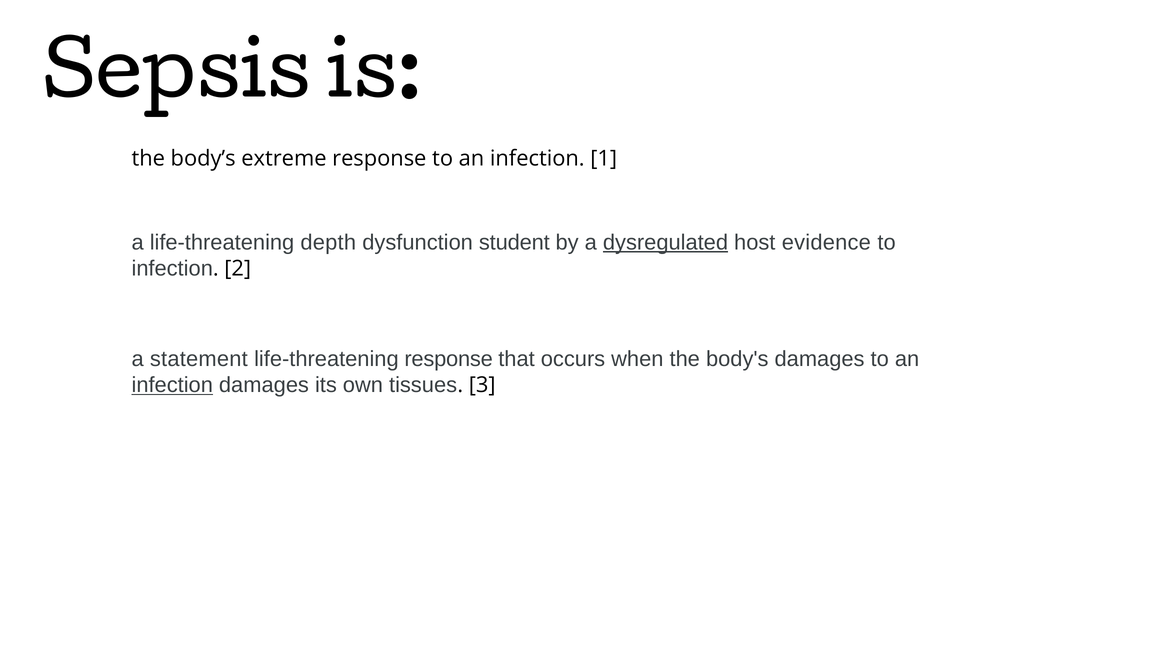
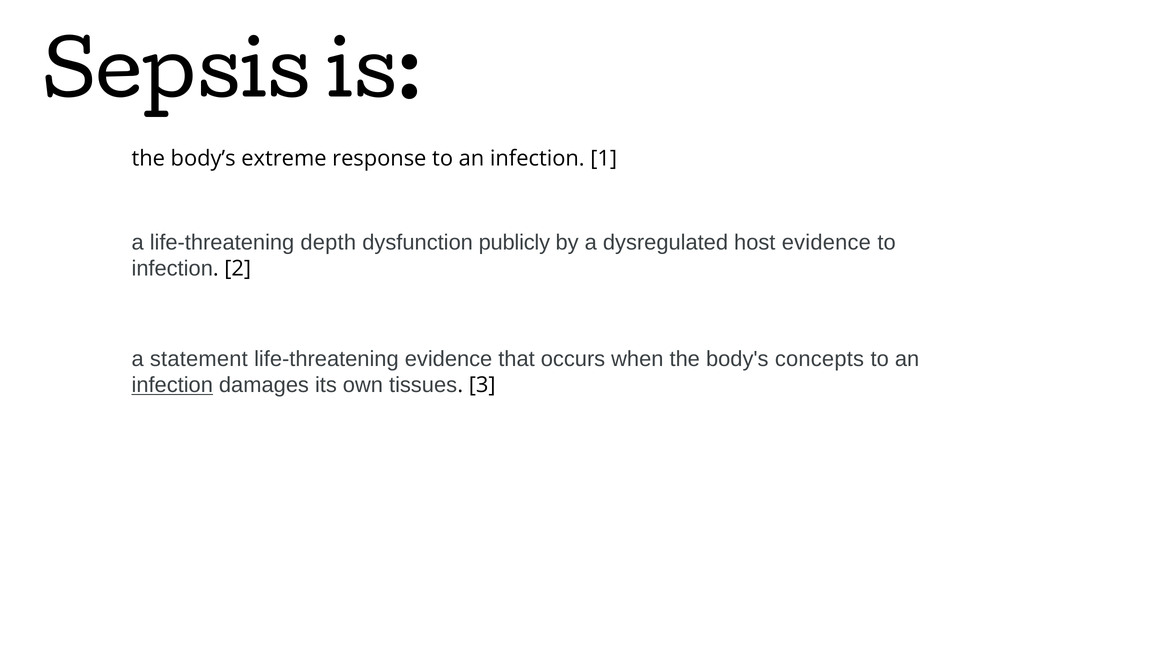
student: student -> publicly
dysregulated underline: present -> none
life-threatening response: response -> evidence
body's damages: damages -> concepts
